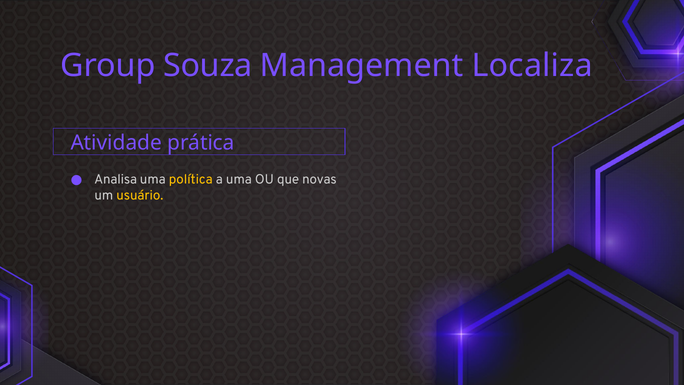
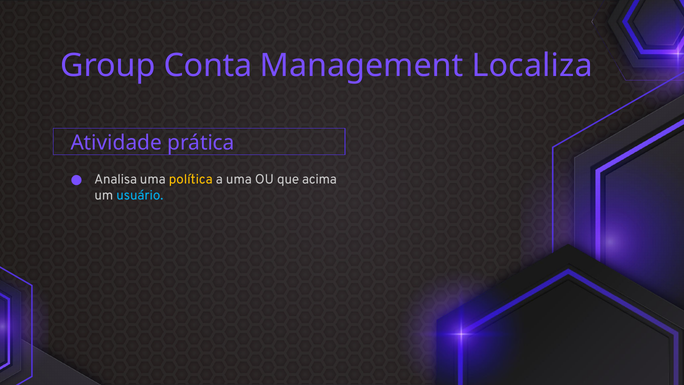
Souza: Souza -> Conta
novas: novas -> acima
usuário colour: yellow -> light blue
